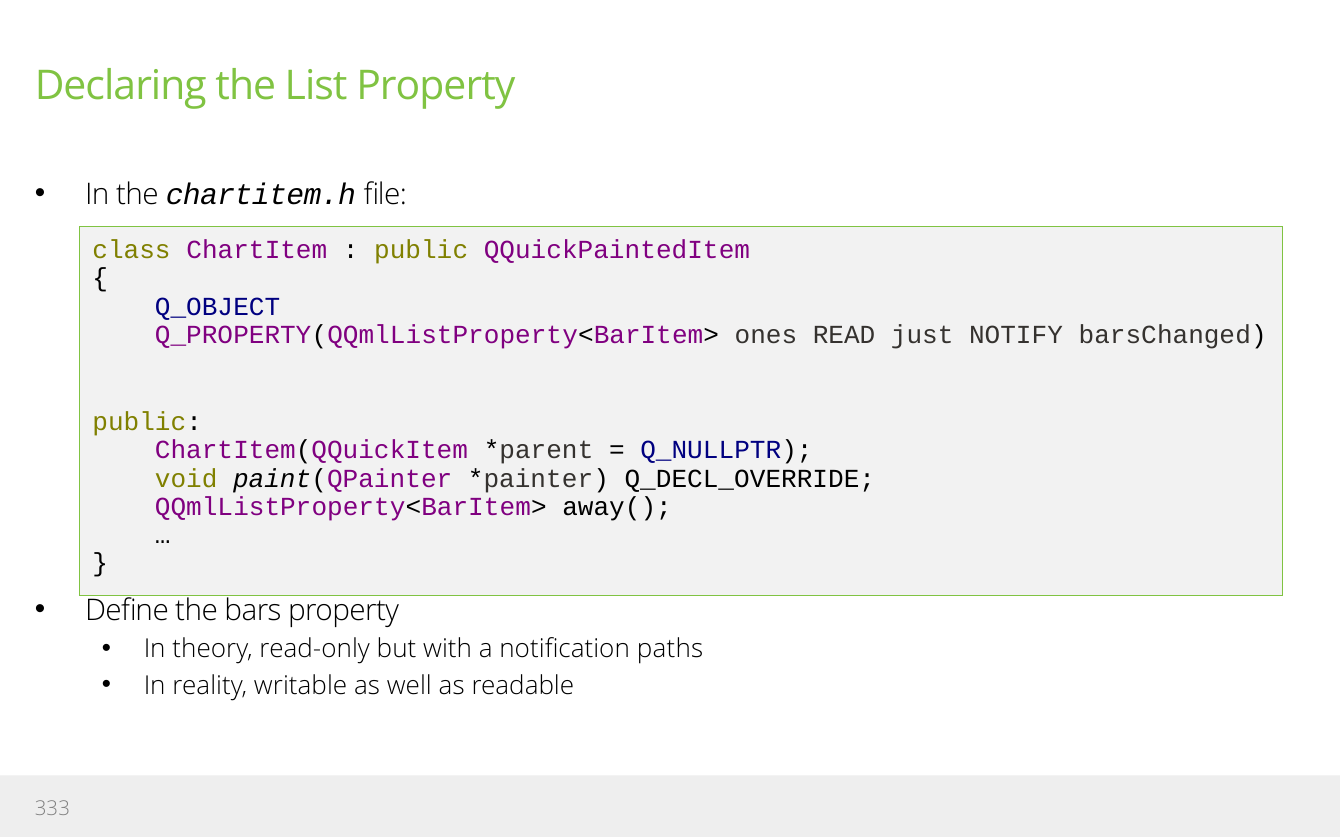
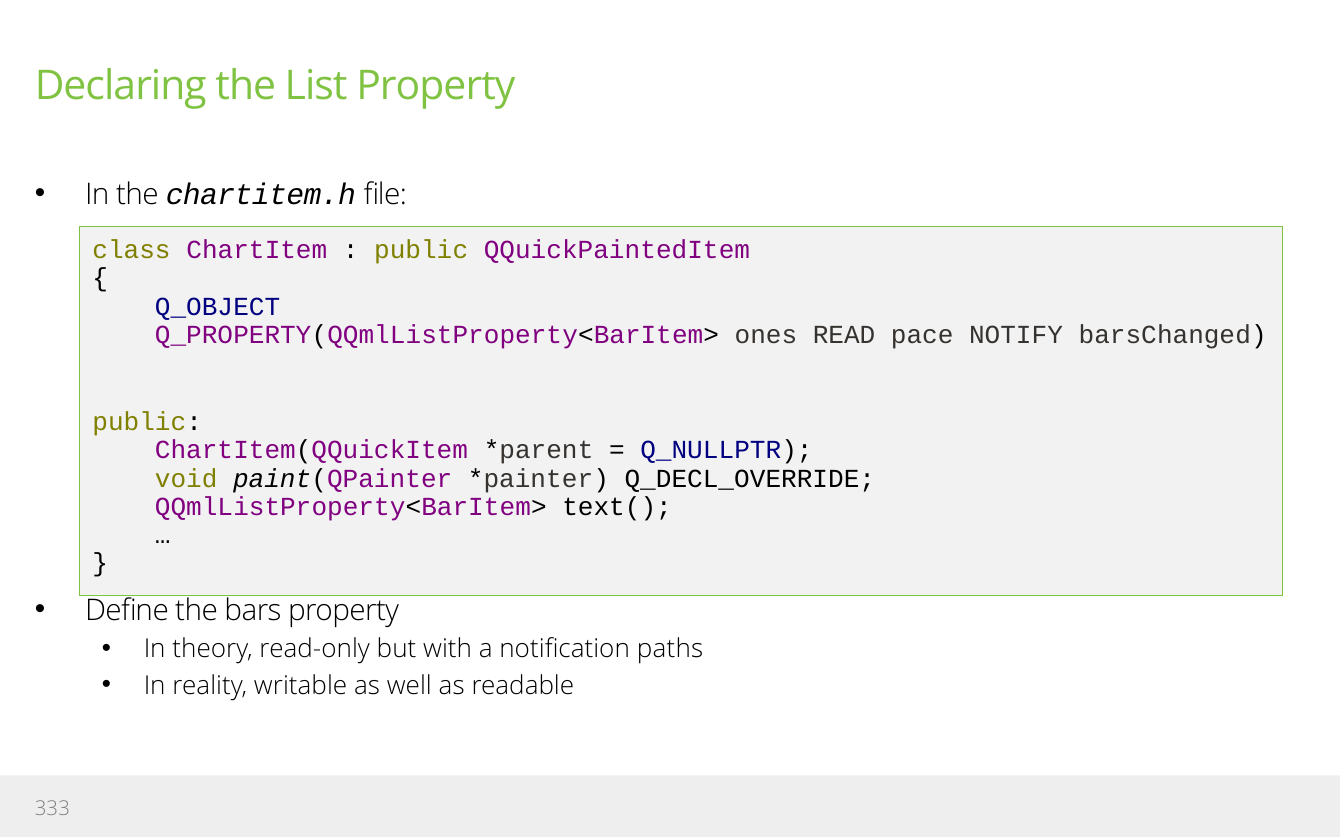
just: just -> pace
away(: away( -> text(
